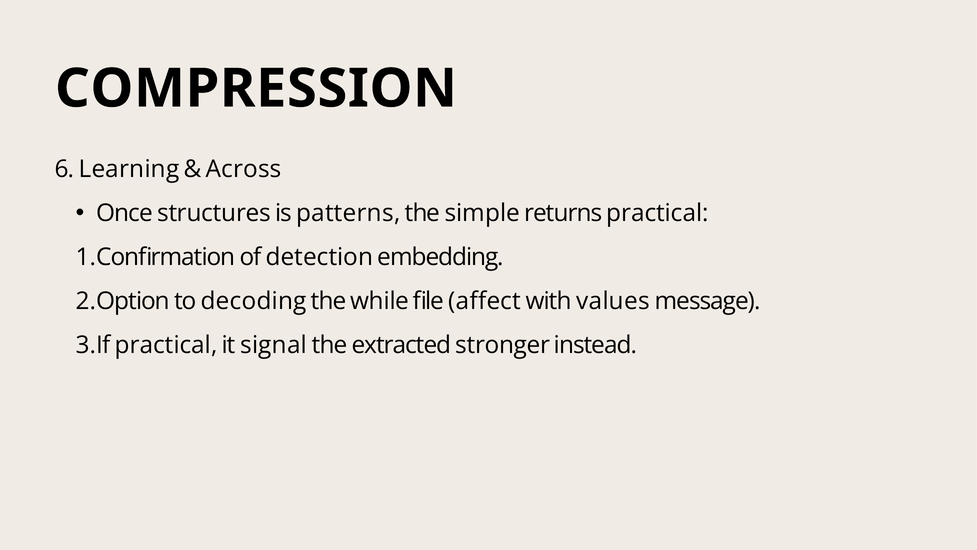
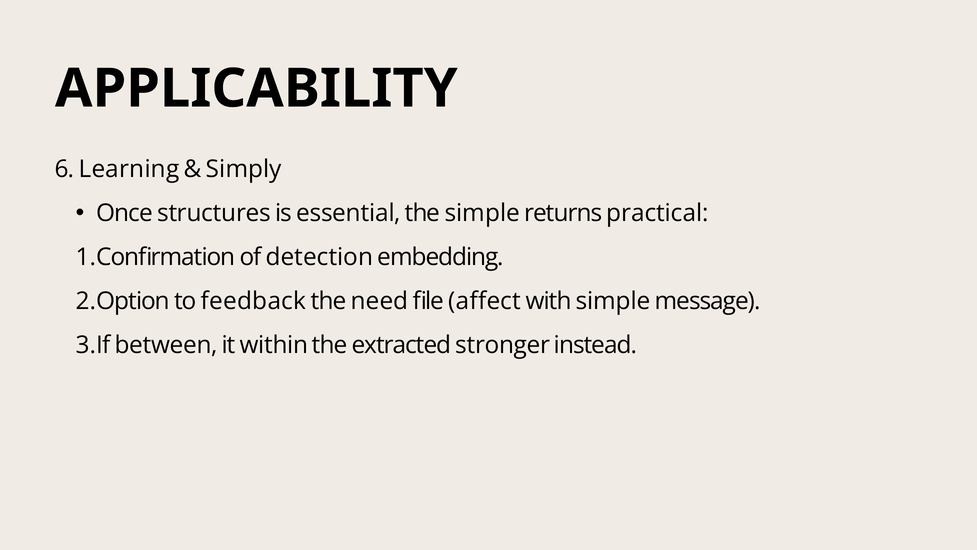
COMPRESSION: COMPRESSION -> APPLICABILITY
Across: Across -> Simply
patterns: patterns -> essential
decoding: decoding -> feedback
while: while -> need
with values: values -> simple
practical at (166, 345): practical -> between
signal: signal -> within
